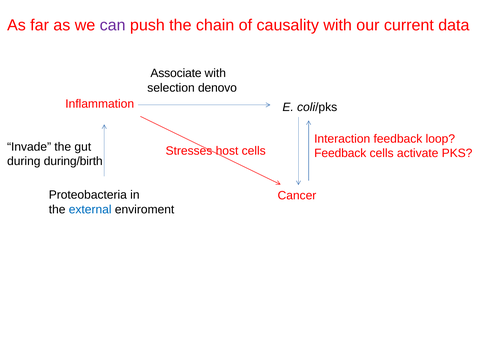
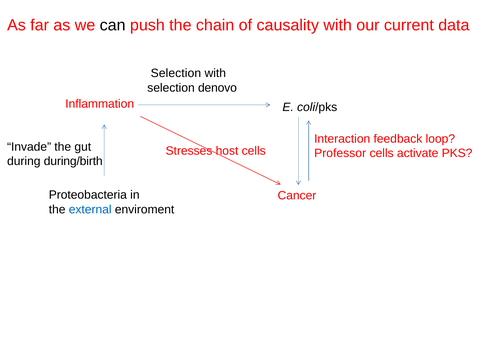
can colour: purple -> black
Associate at (176, 73): Associate -> Selection
Feedback at (340, 153): Feedback -> Professor
